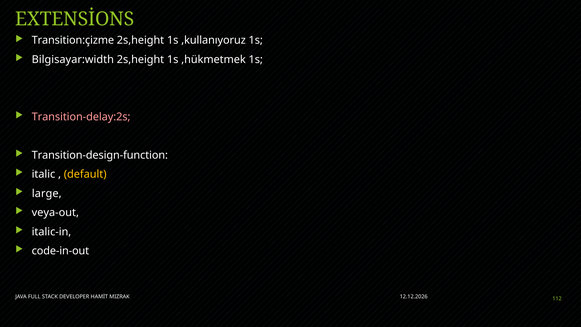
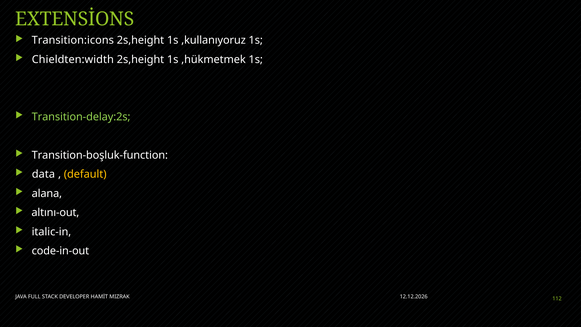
Transition:çizme: Transition:çizme -> Transition:icons
Bilgisayar:width: Bilgisayar:width -> Chieldten:width
Transition-delay:2s colour: pink -> light green
Transition-design-function: Transition-design-function -> Transition-boşluk-function
italic: italic -> data
large: large -> alana
veya-out: veya-out -> altını-out
